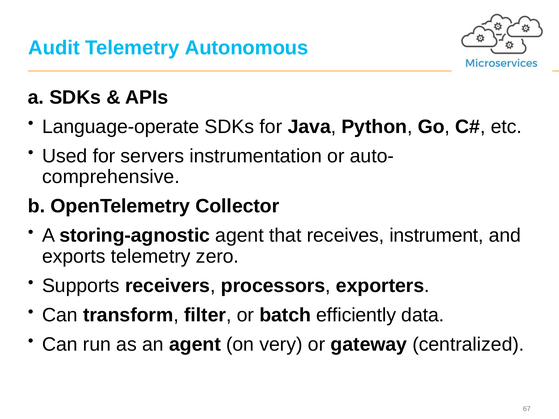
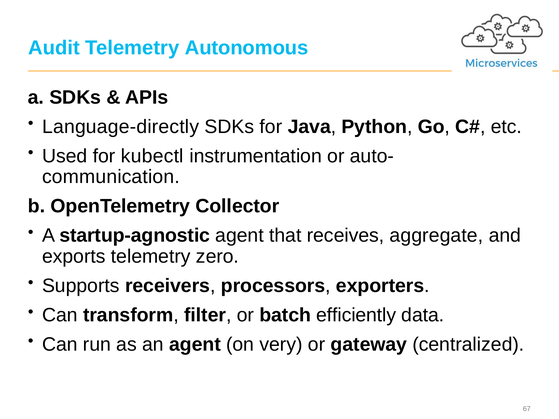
Language-operate: Language-operate -> Language-directly
servers: servers -> kubectl
comprehensive: comprehensive -> communication
storing-agnostic: storing-agnostic -> startup-agnostic
instrument: instrument -> aggregate
